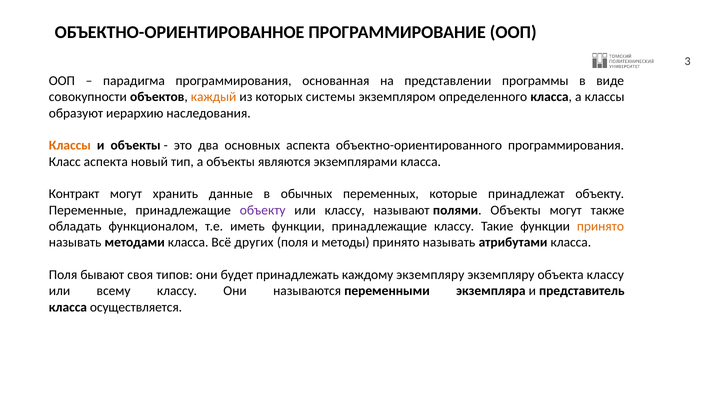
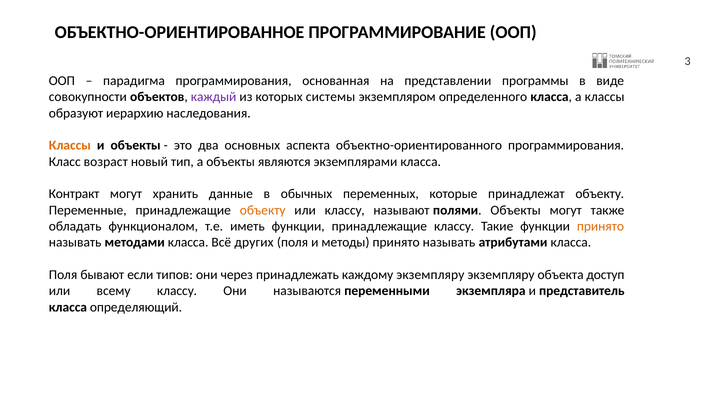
каждый colour: orange -> purple
Класс аспекта: аспекта -> возраст
объекту at (263, 210) colour: purple -> orange
своя: своя -> если
будет: будет -> через
объекта классу: классу -> доступ
осуществляется: осуществляется -> определяющий
